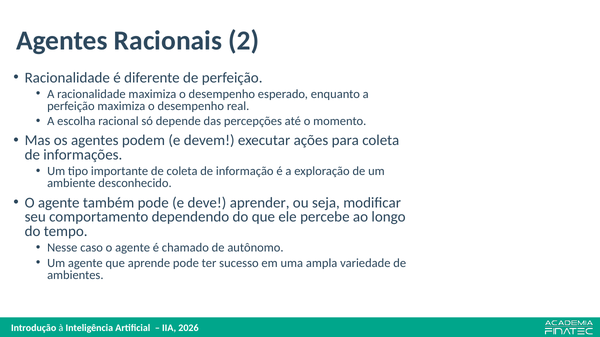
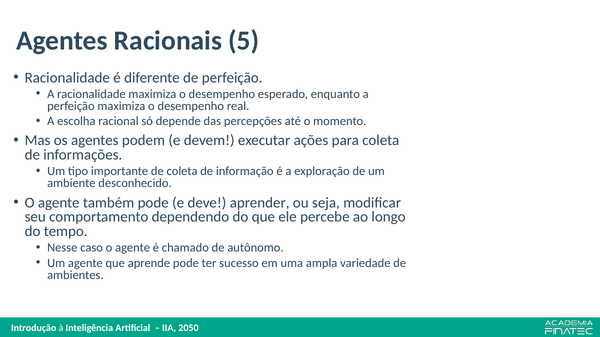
2: 2 -> 5
2026: 2026 -> 2050
